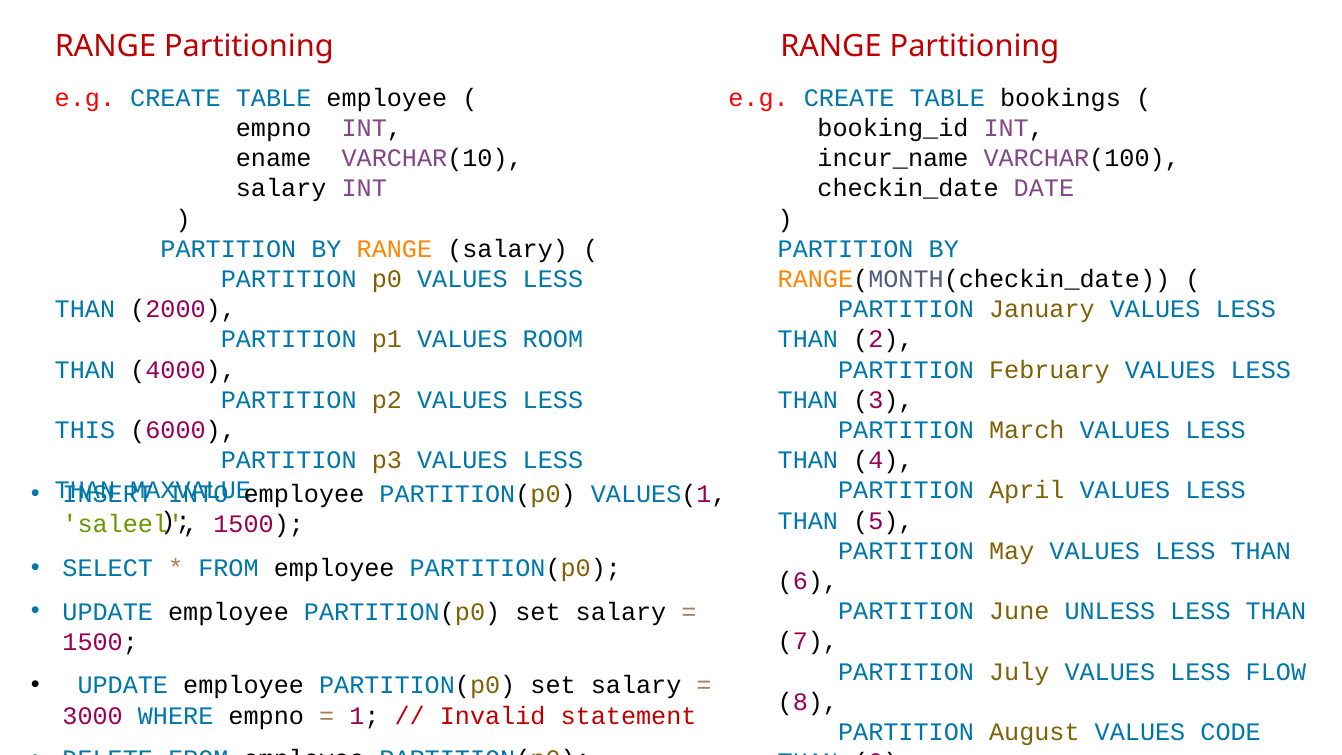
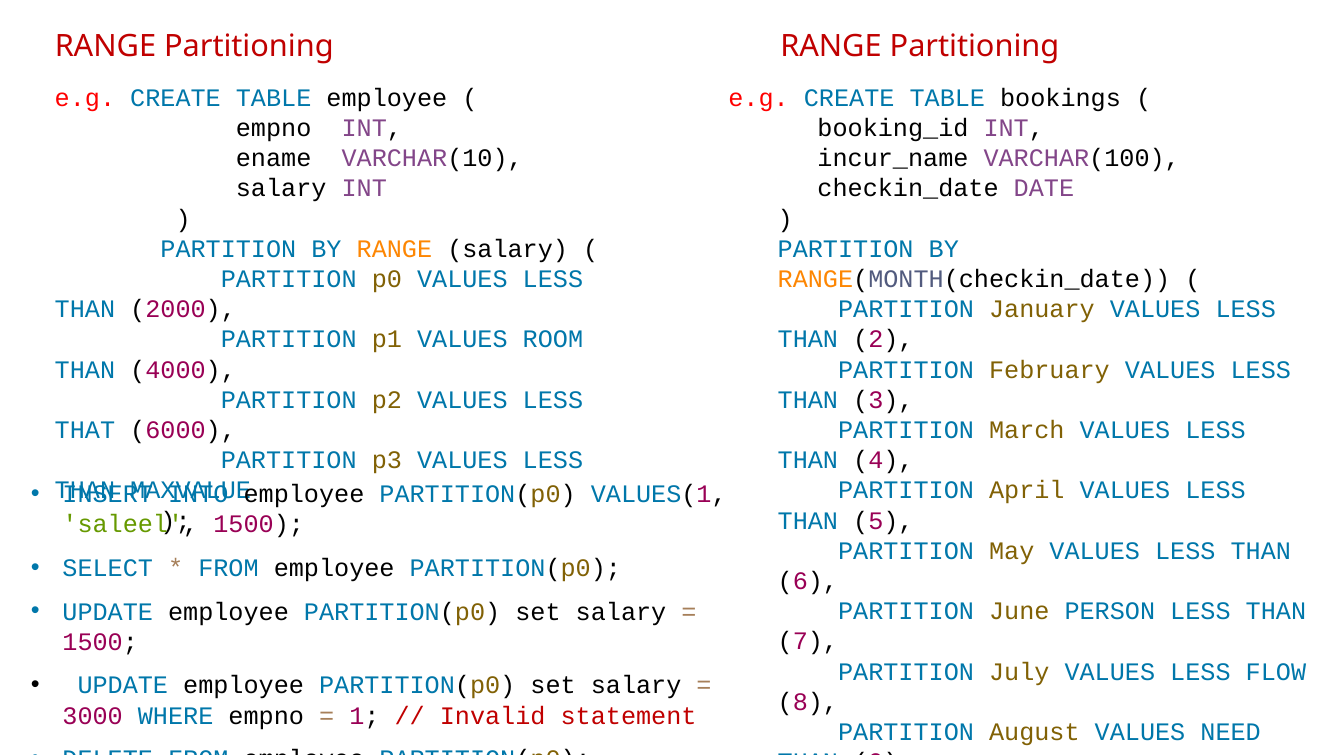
THIS: THIS -> THAT
UNLESS: UNLESS -> PERSON
CODE: CODE -> NEED
